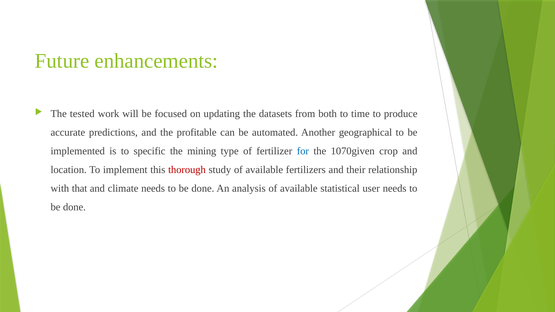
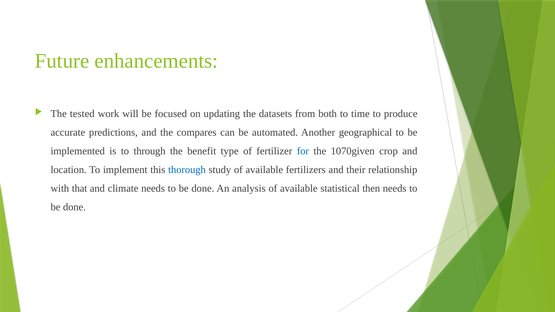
profitable: profitable -> compares
specific: specific -> through
mining: mining -> benefit
thorough colour: red -> blue
user: user -> then
